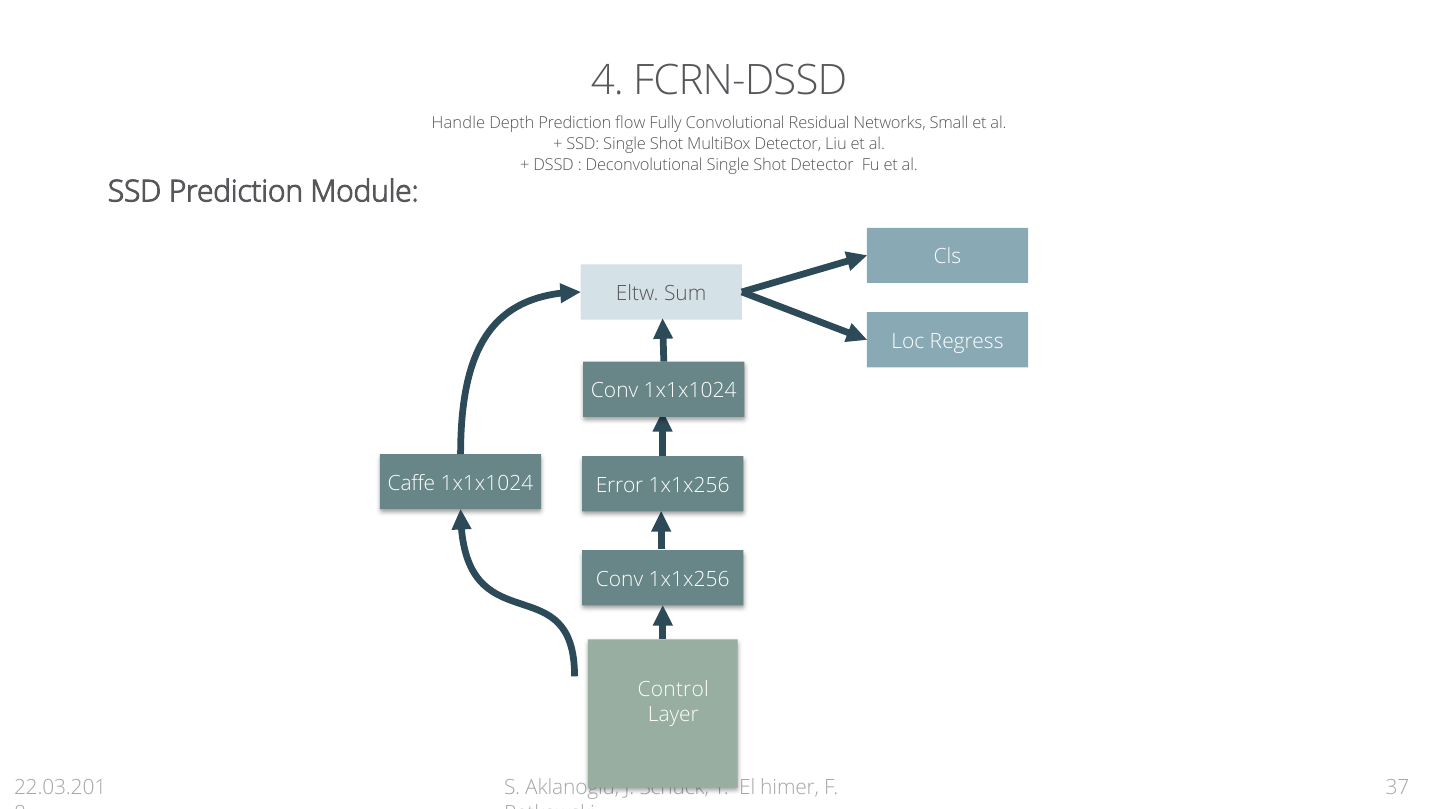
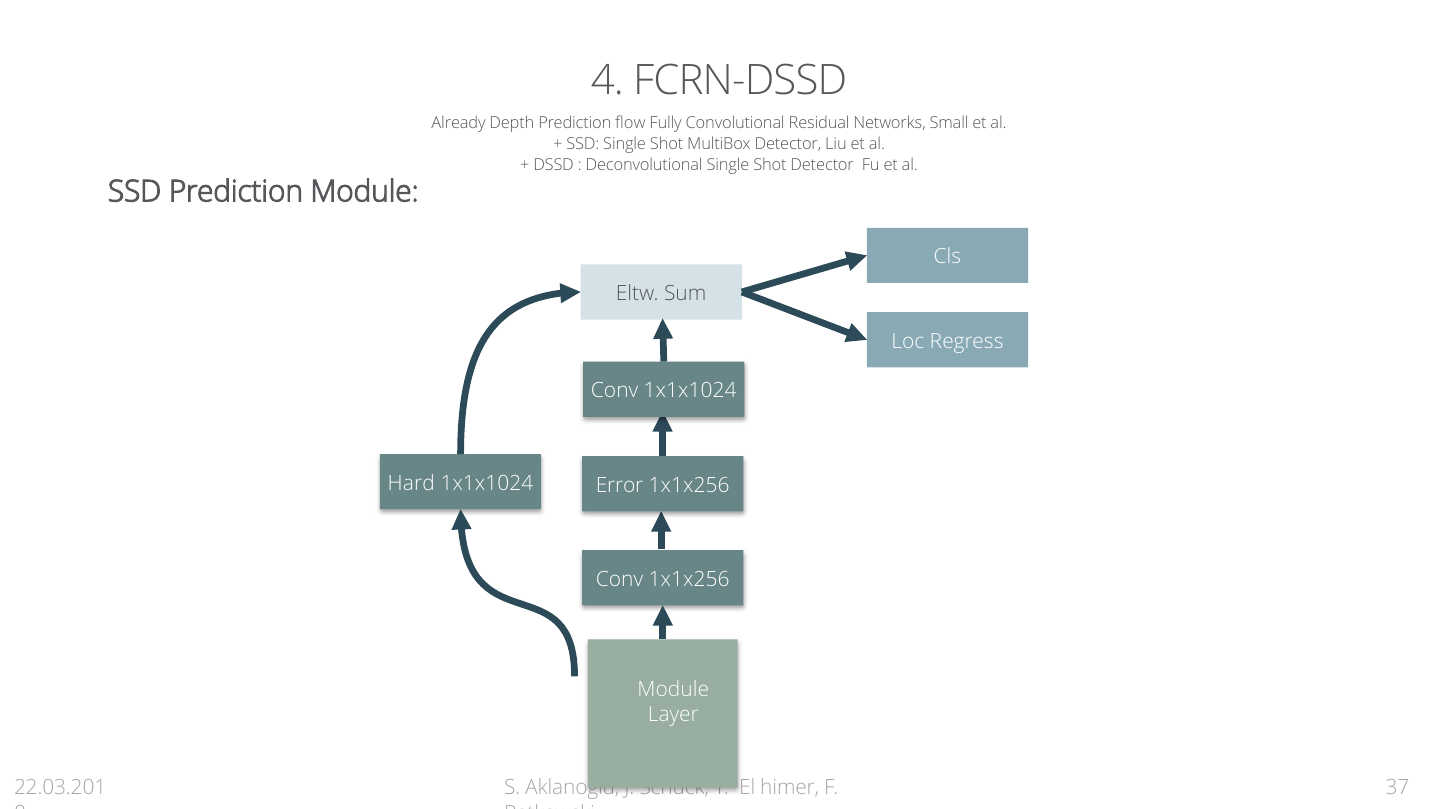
Handle: Handle -> Already
Caffe: Caffe -> Hard
Control at (673, 690): Control -> Module
